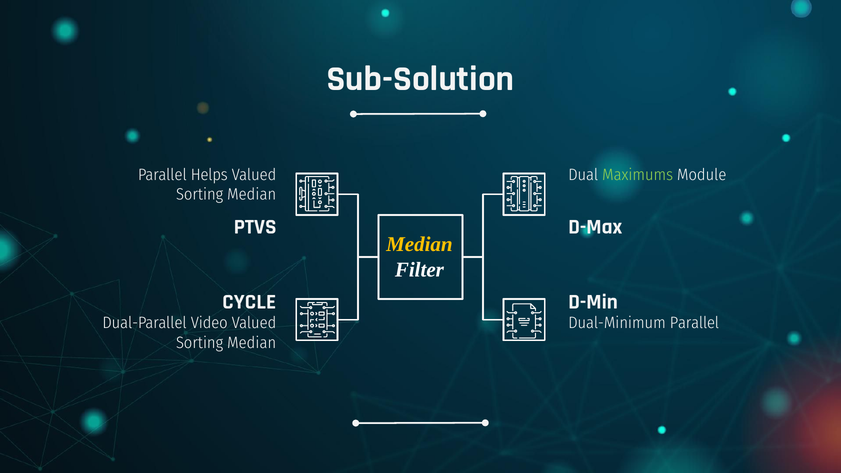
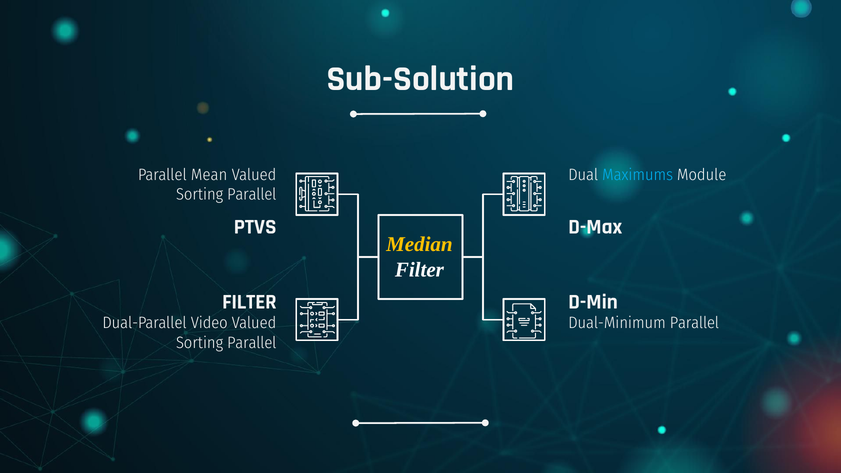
Helps: Helps -> Mean
Maximums colour: light green -> light blue
Median at (252, 194): Median -> Parallel
CYCLE at (249, 302): CYCLE -> FILTER
Median at (252, 343): Median -> Parallel
